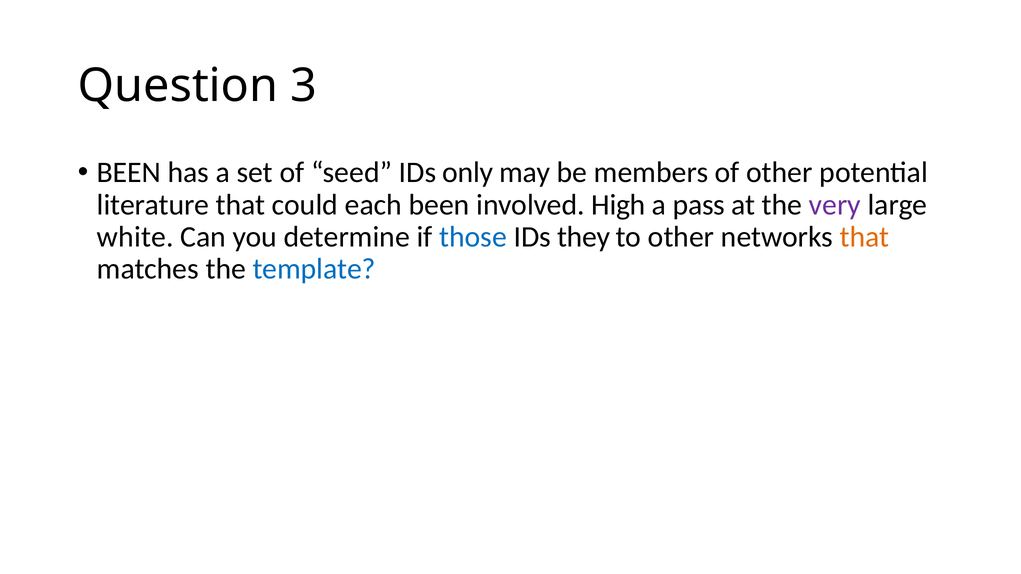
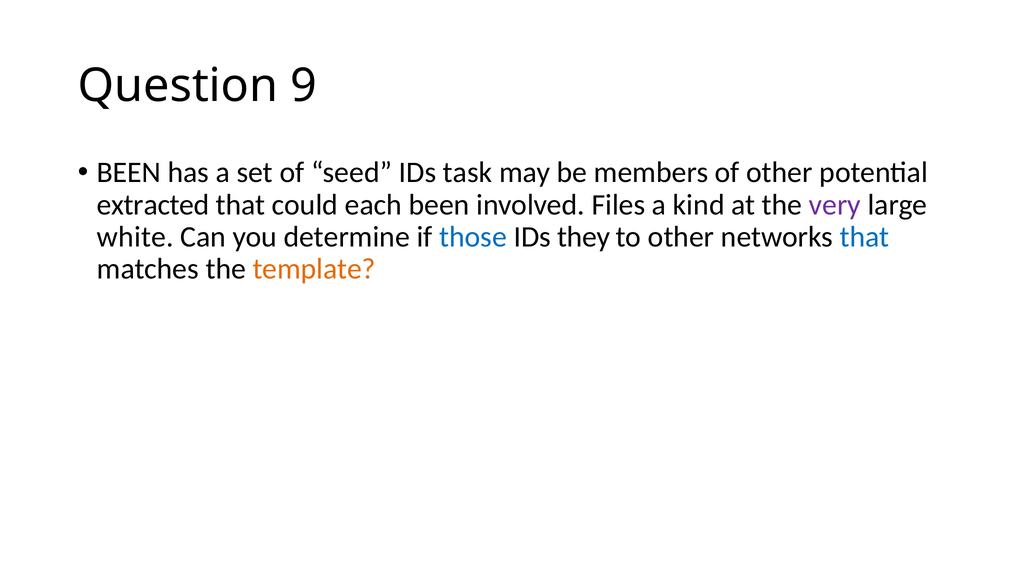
3: 3 -> 9
only: only -> task
literature: literature -> extracted
High: High -> Files
pass: pass -> kind
that at (864, 237) colour: orange -> blue
template colour: blue -> orange
